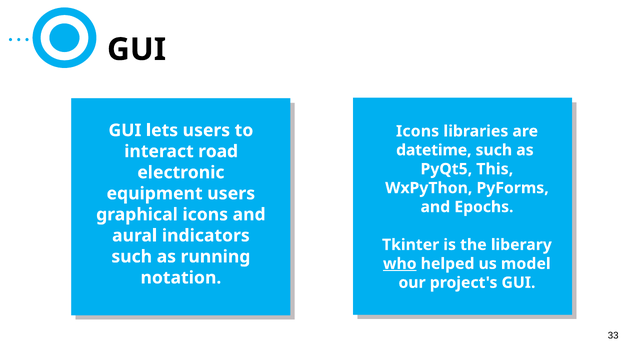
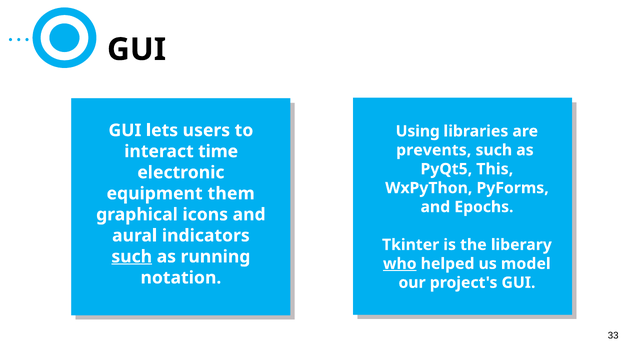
Icons at (418, 131): Icons -> Using
datetime: datetime -> prevents
road: road -> time
equipment users: users -> them
such at (132, 257) underline: none -> present
